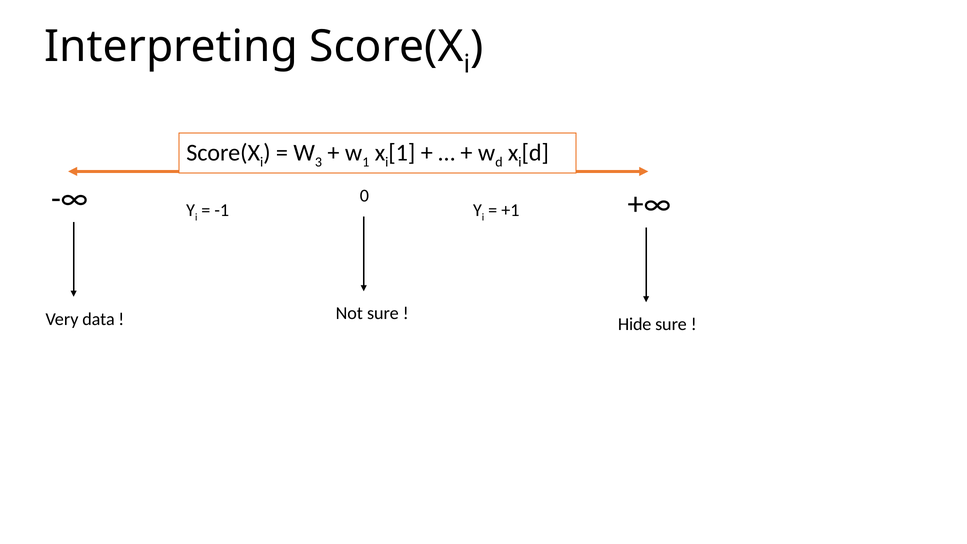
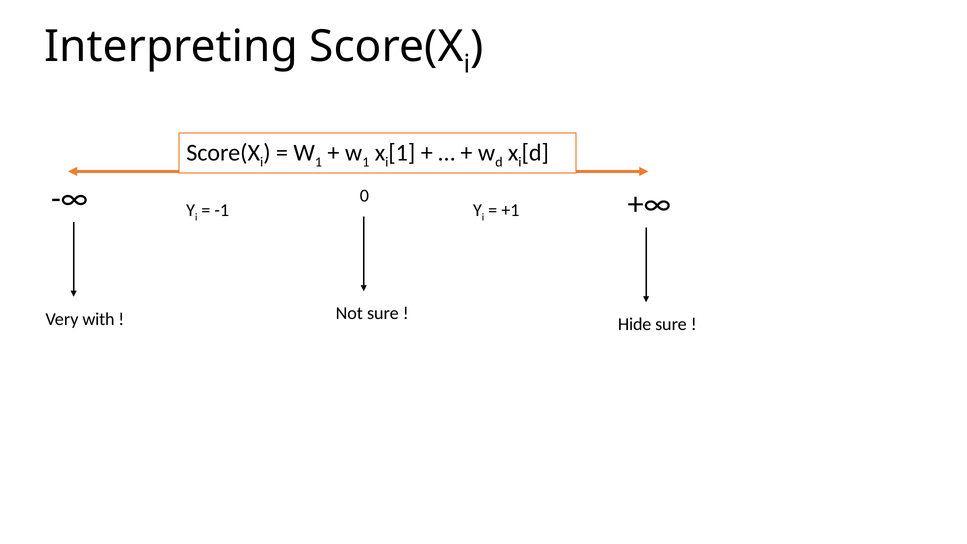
3 at (319, 162): 3 -> 1
data: data -> with
